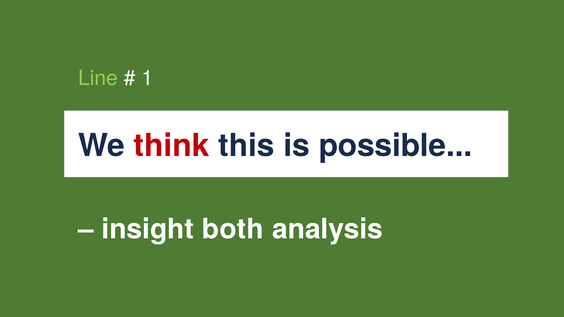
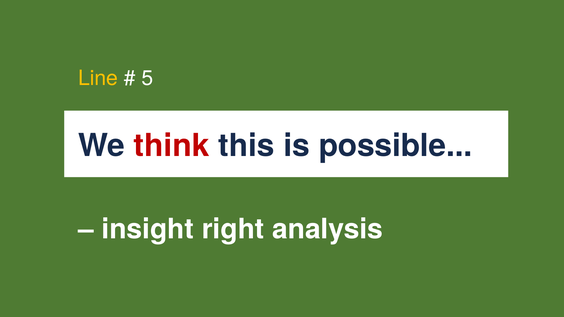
Line colour: light green -> yellow
1: 1 -> 5
both: both -> right
